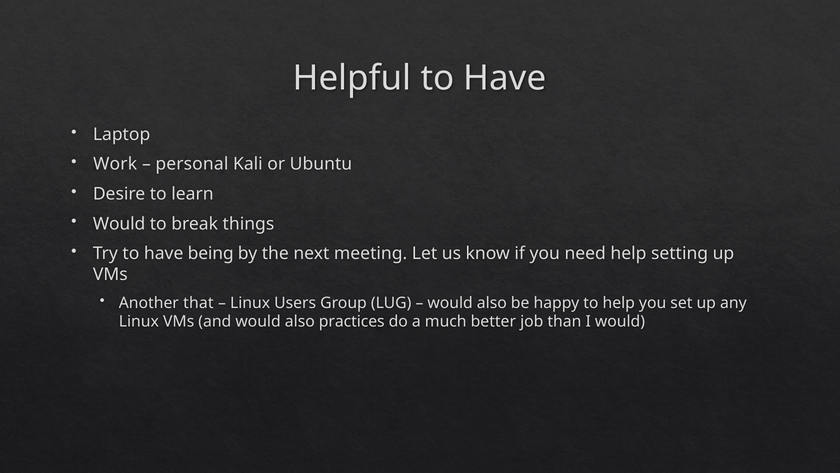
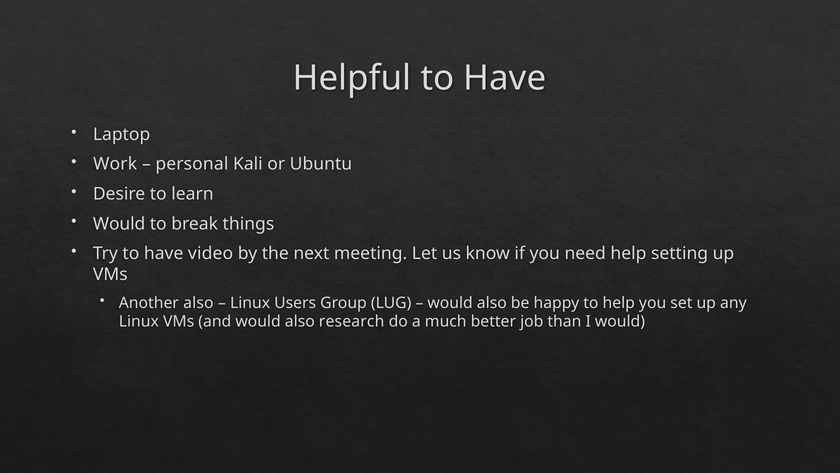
being: being -> video
Another that: that -> also
practices: practices -> research
